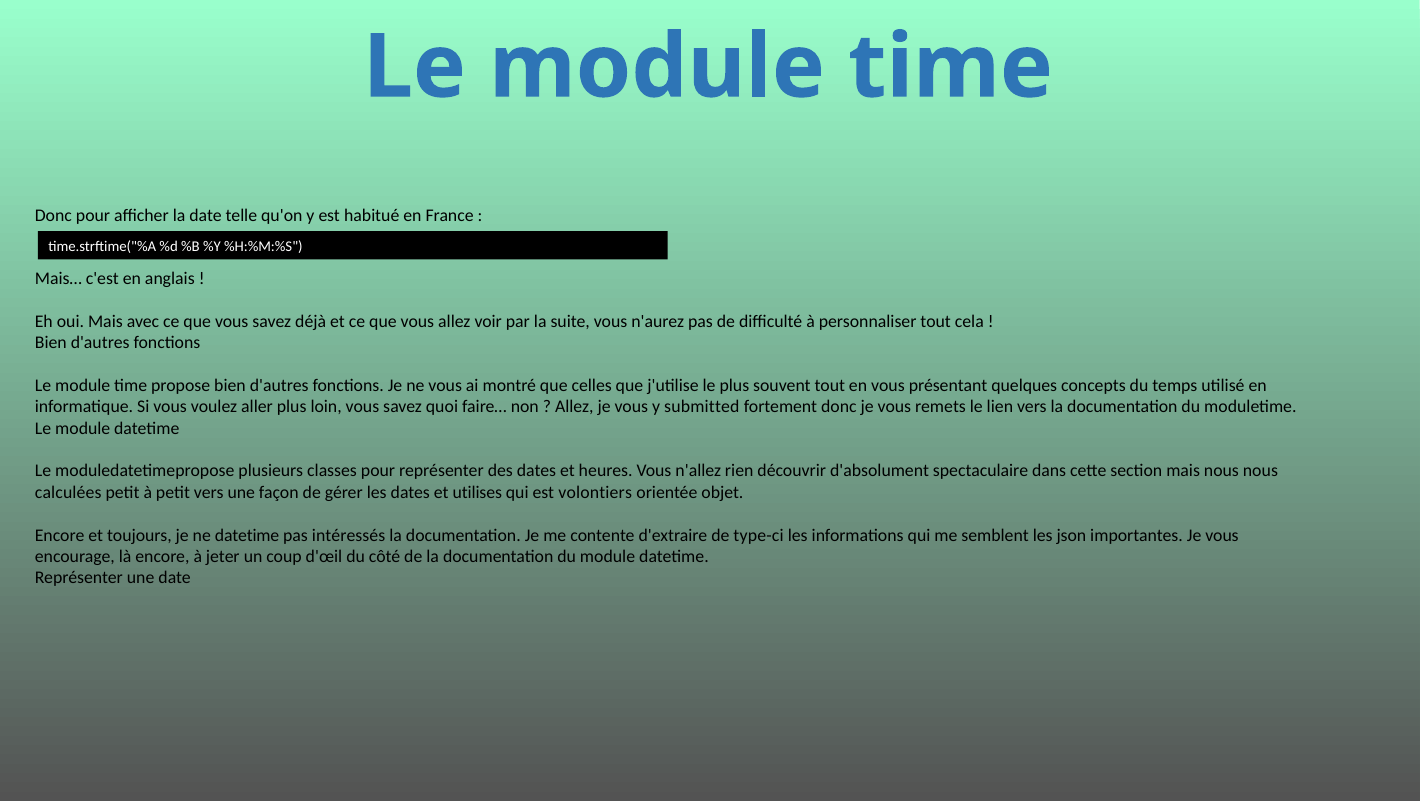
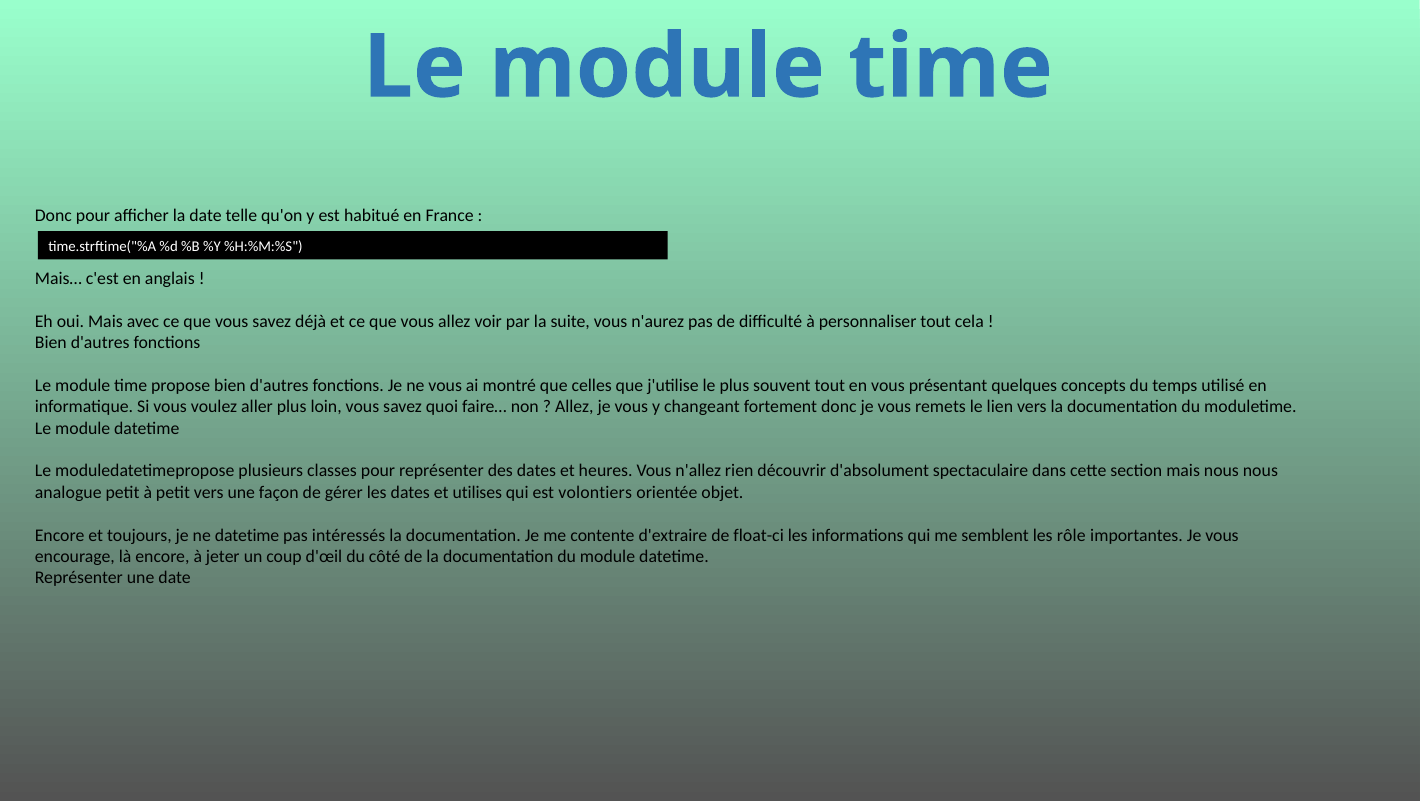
submitted: submitted -> changeant
calculées: calculées -> analogue
type-ci: type-ci -> float-ci
json: json -> rôle
